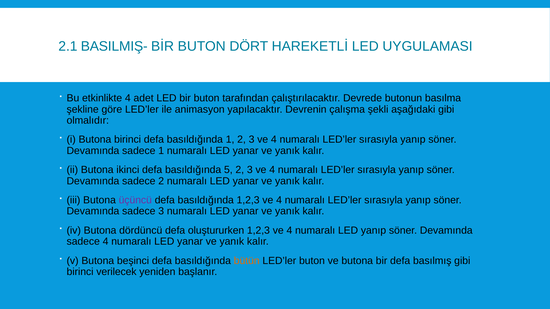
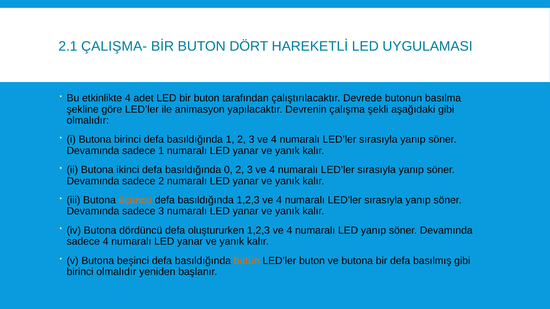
BASILMIŞ-: BASILMIŞ- -> ÇALIŞMA-
5: 5 -> 0
üçüncü colour: purple -> orange
birinci verilecek: verilecek -> olmalıdır
